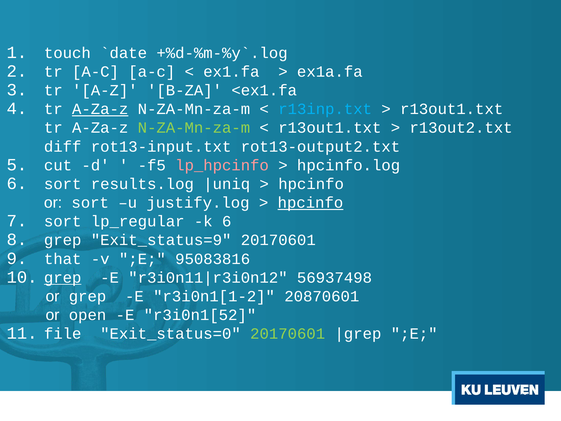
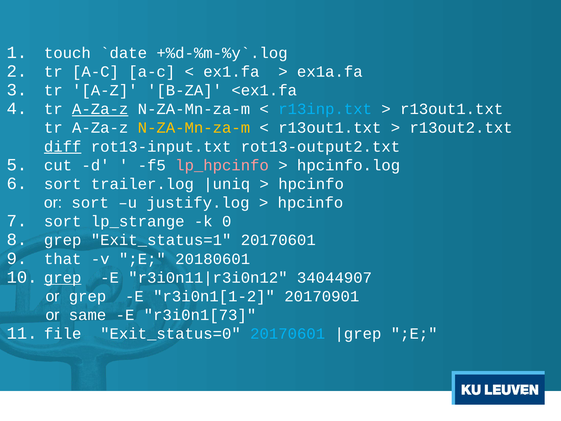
N-ZA-Mn-za-m at (194, 128) colour: light green -> yellow
diff underline: none -> present
results.log: results.log -> trailer.log
hpcinfo at (310, 203) underline: present -> none
lp_regular: lp_regular -> lp_strange
k 6: 6 -> 0
Exit_status=9: Exit_status=9 -> Exit_status=1
95083816: 95083816 -> 20180601
56937498: 56937498 -> 34044907
20870601: 20870601 -> 20170901
open: open -> same
r3i0n1[52: r3i0n1[52 -> r3i0n1[73
20170601 at (288, 334) colour: light green -> light blue
